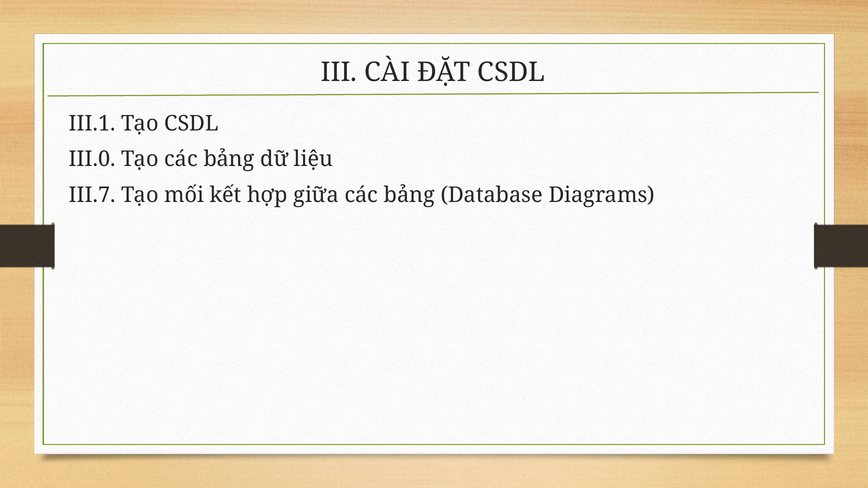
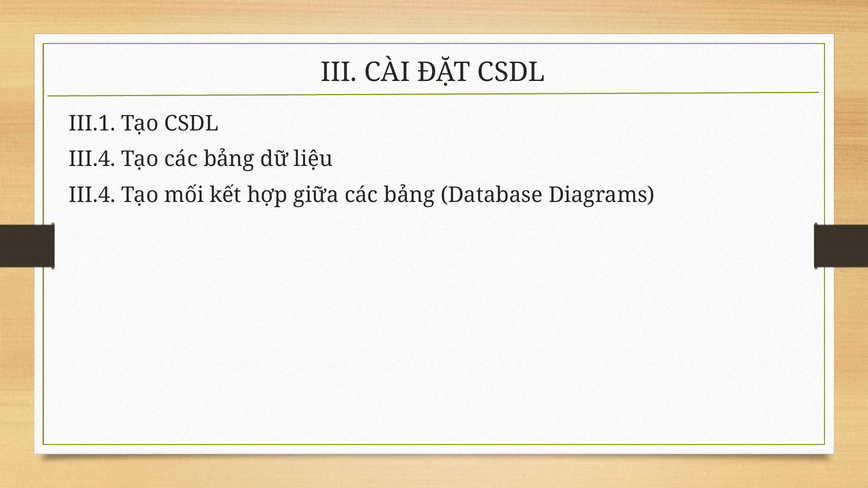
III.0 at (92, 159): III.0 -> III.4
III.7 at (92, 195): III.7 -> III.4
